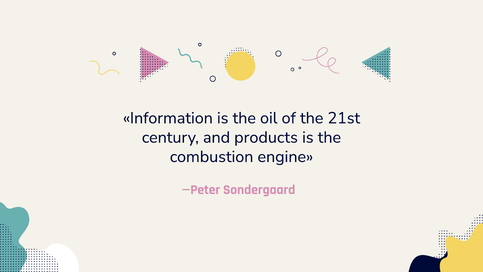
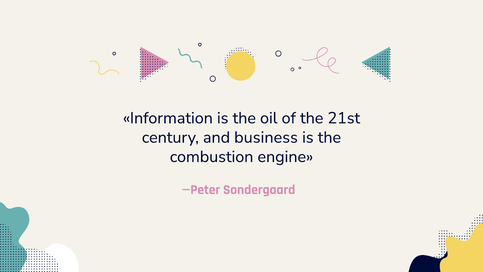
products: products -> business
